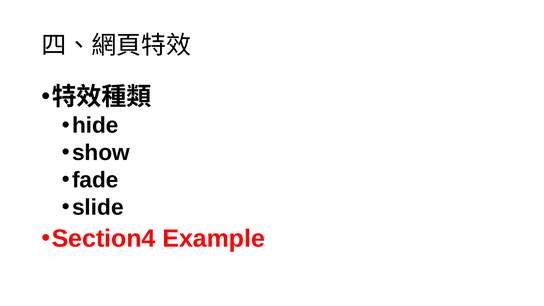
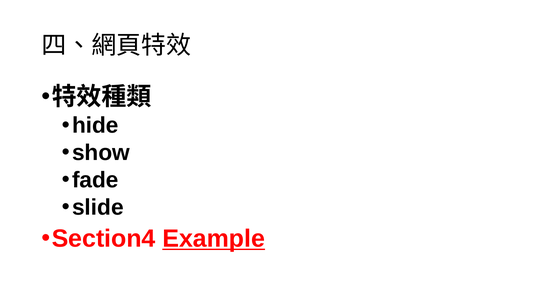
Example underline: none -> present
